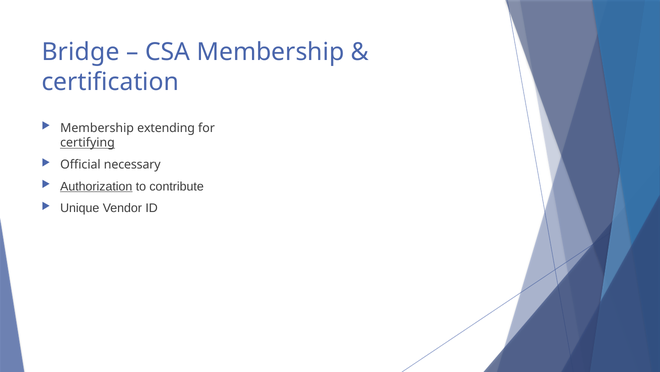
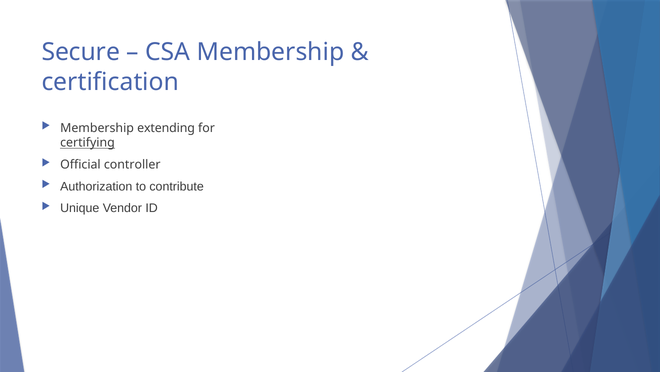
Bridge: Bridge -> Secure
necessary: necessary -> controller
Authorization underline: present -> none
